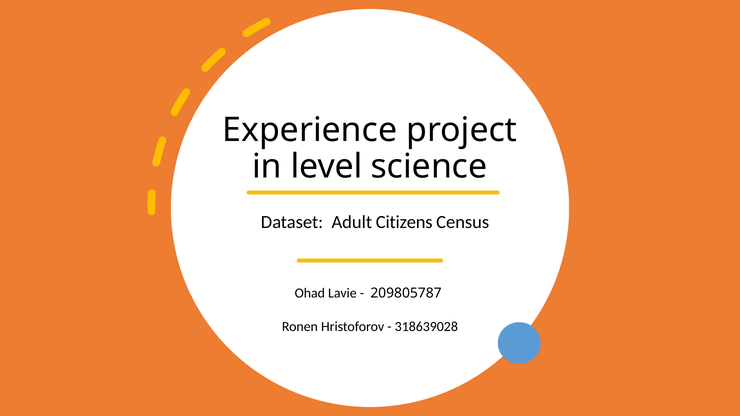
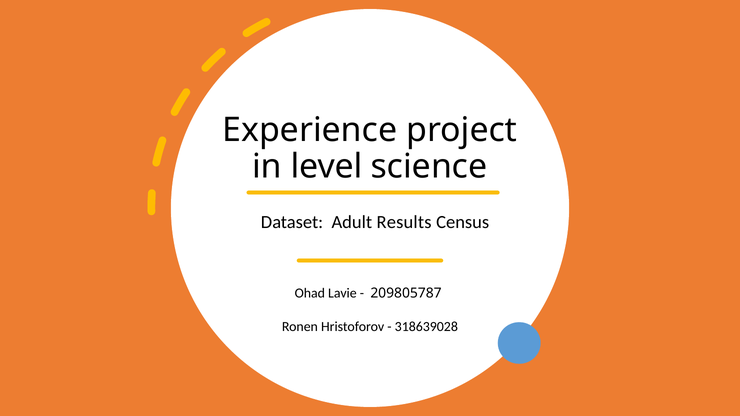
Citizens: Citizens -> Results
